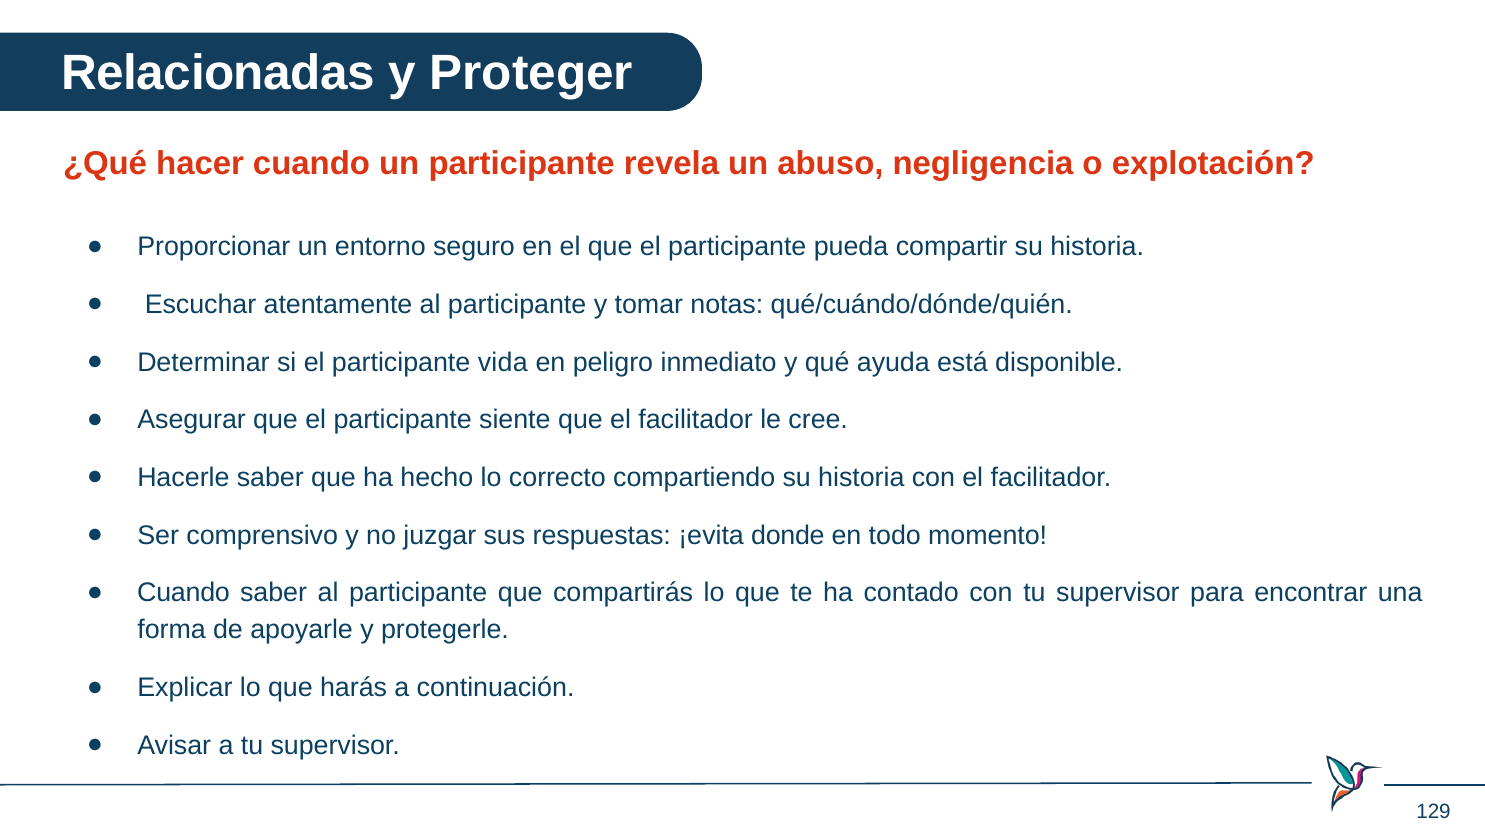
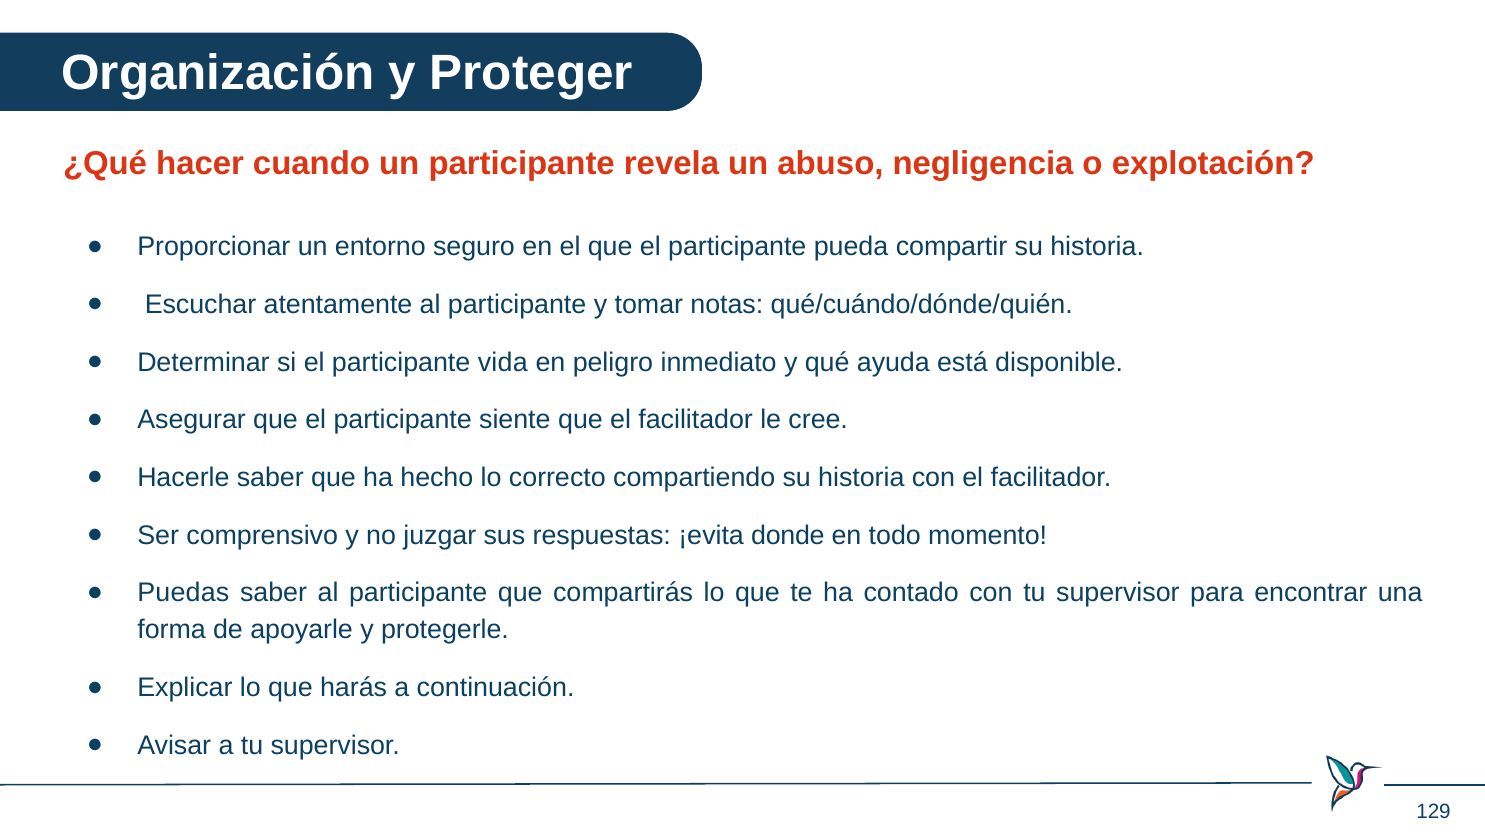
Relacionadas: Relacionadas -> Organización
Cuando at (184, 593): Cuando -> Puedas
